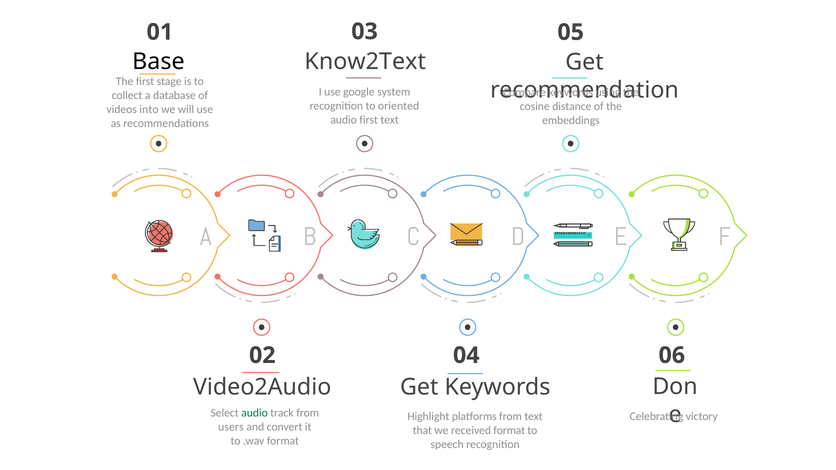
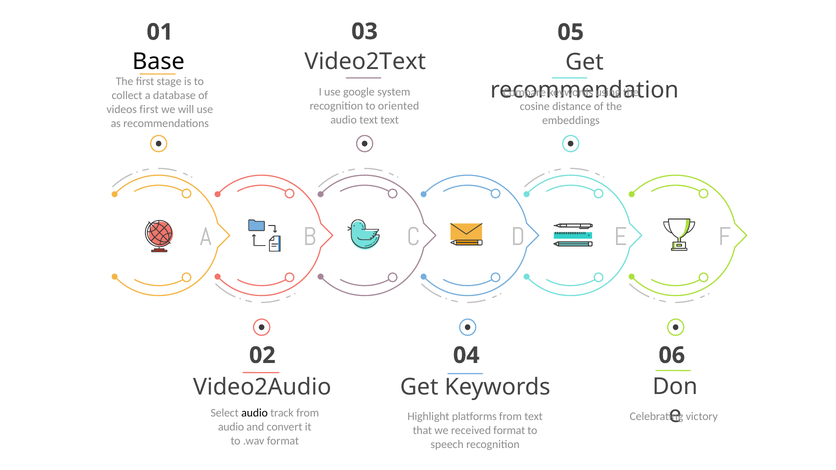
Know2Text: Know2Text -> Video2Text
videos into: into -> first
audio first: first -> text
audio at (255, 413) colour: green -> black
users at (231, 427): users -> audio
